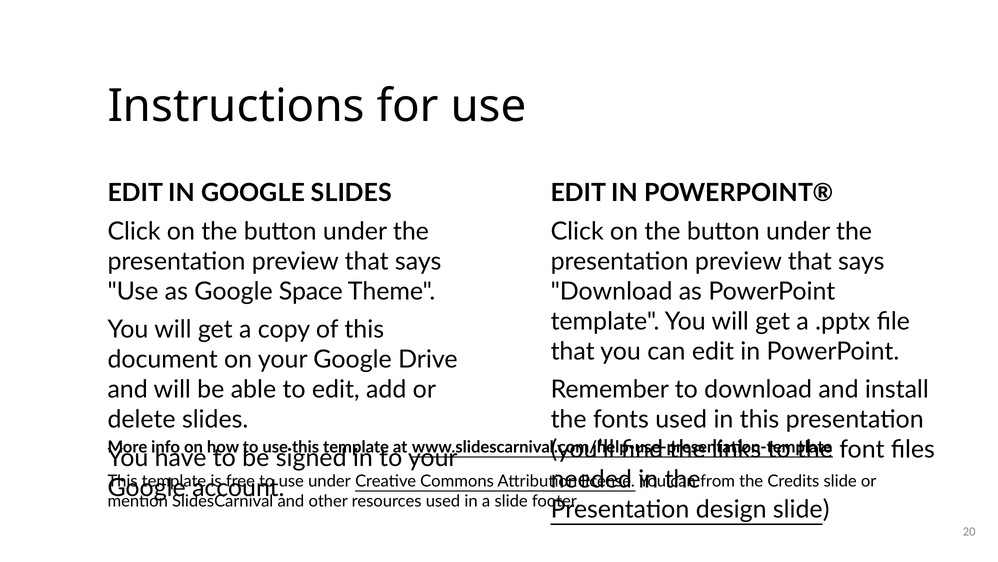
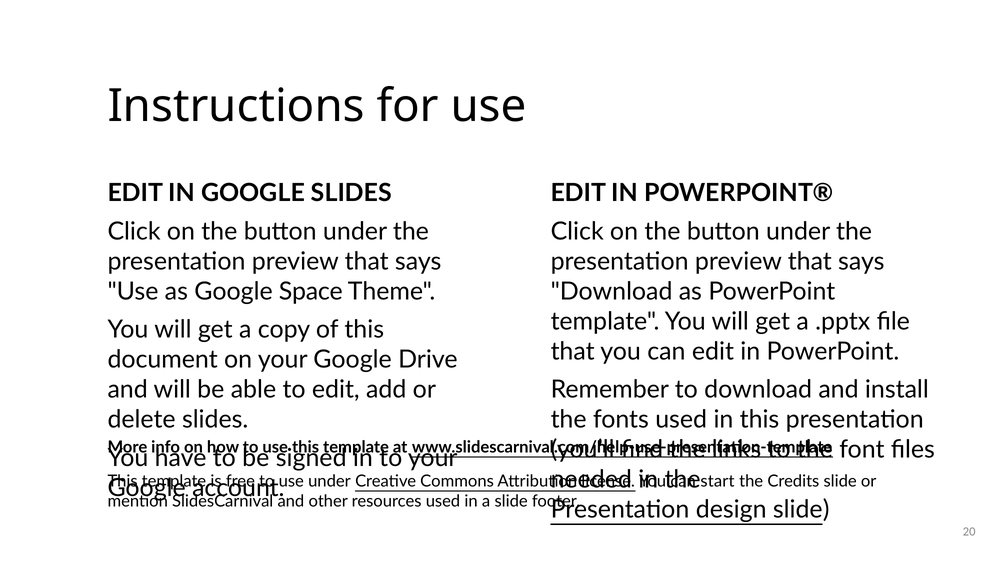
from: from -> start
